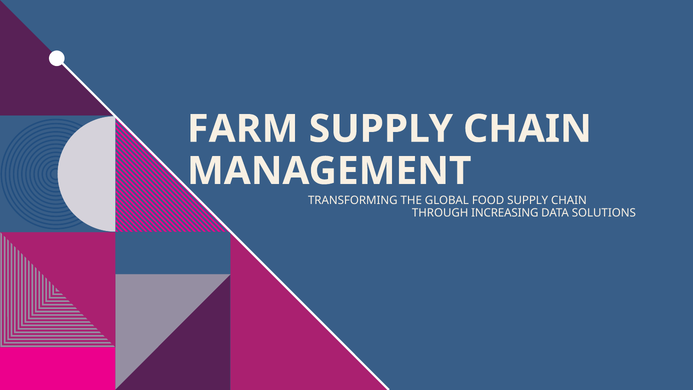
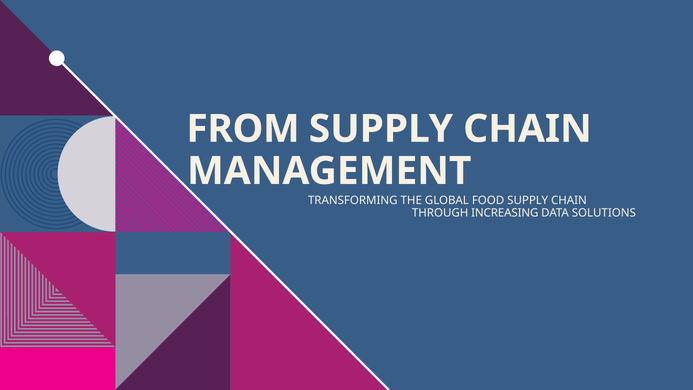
FARM: FARM -> FROM
